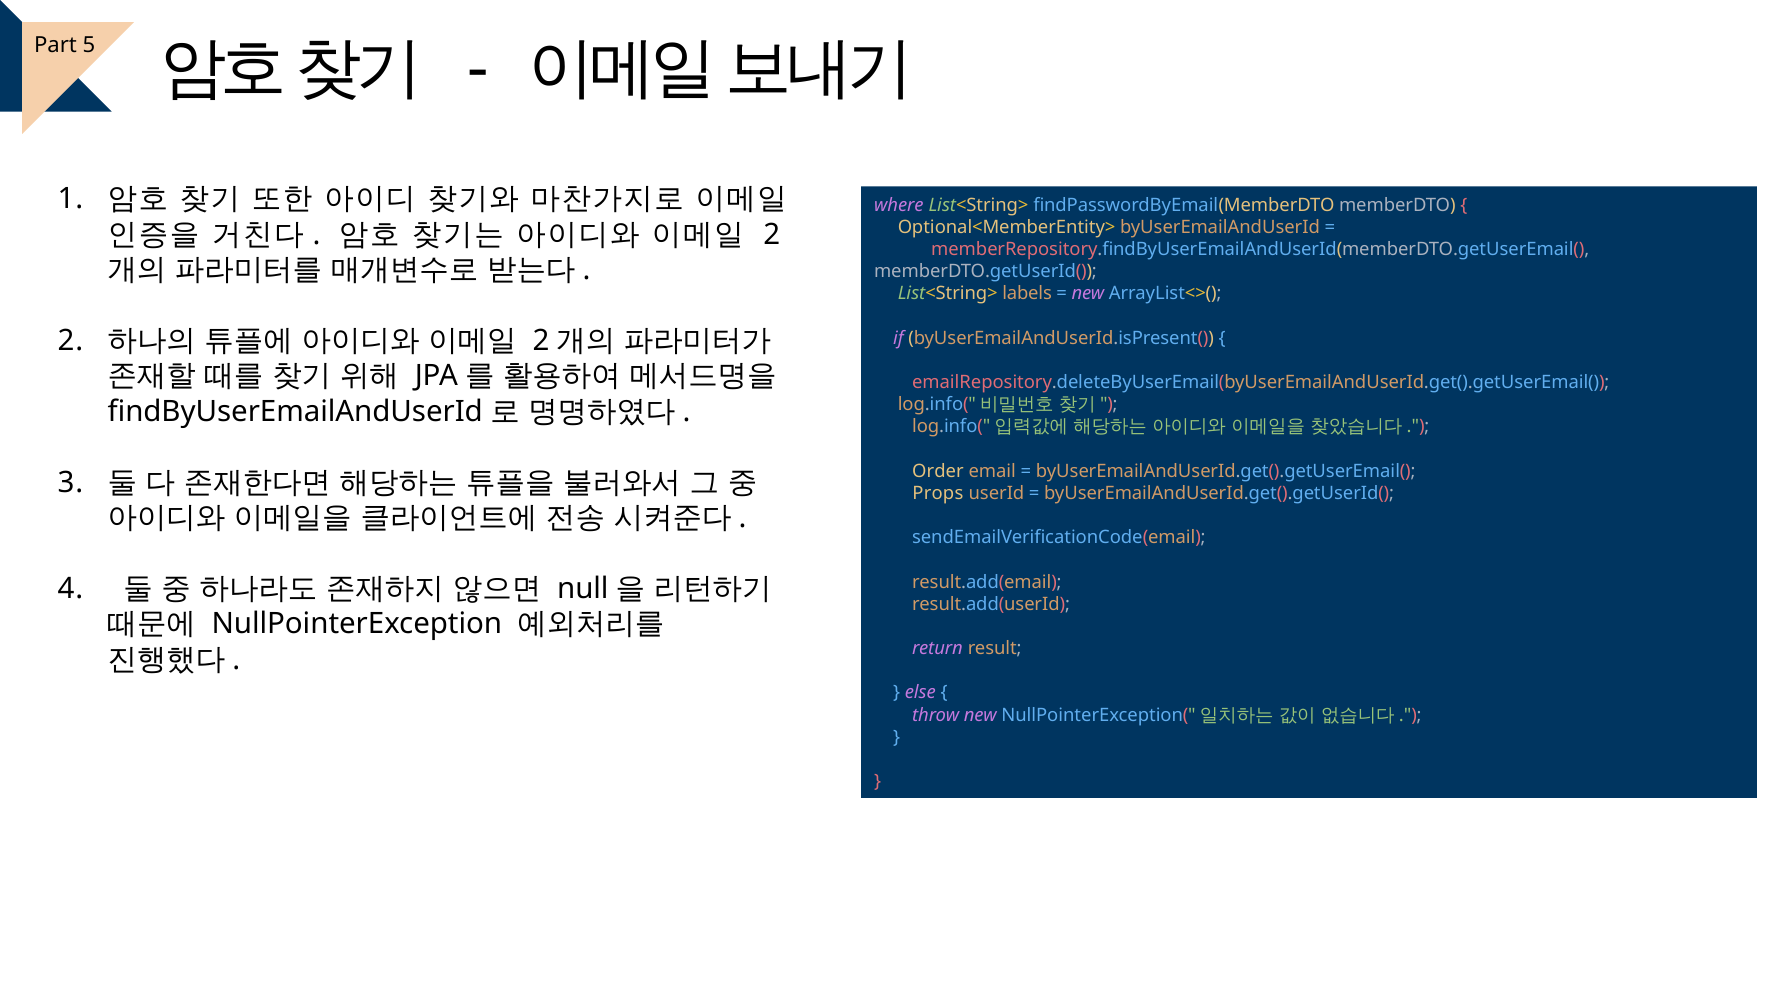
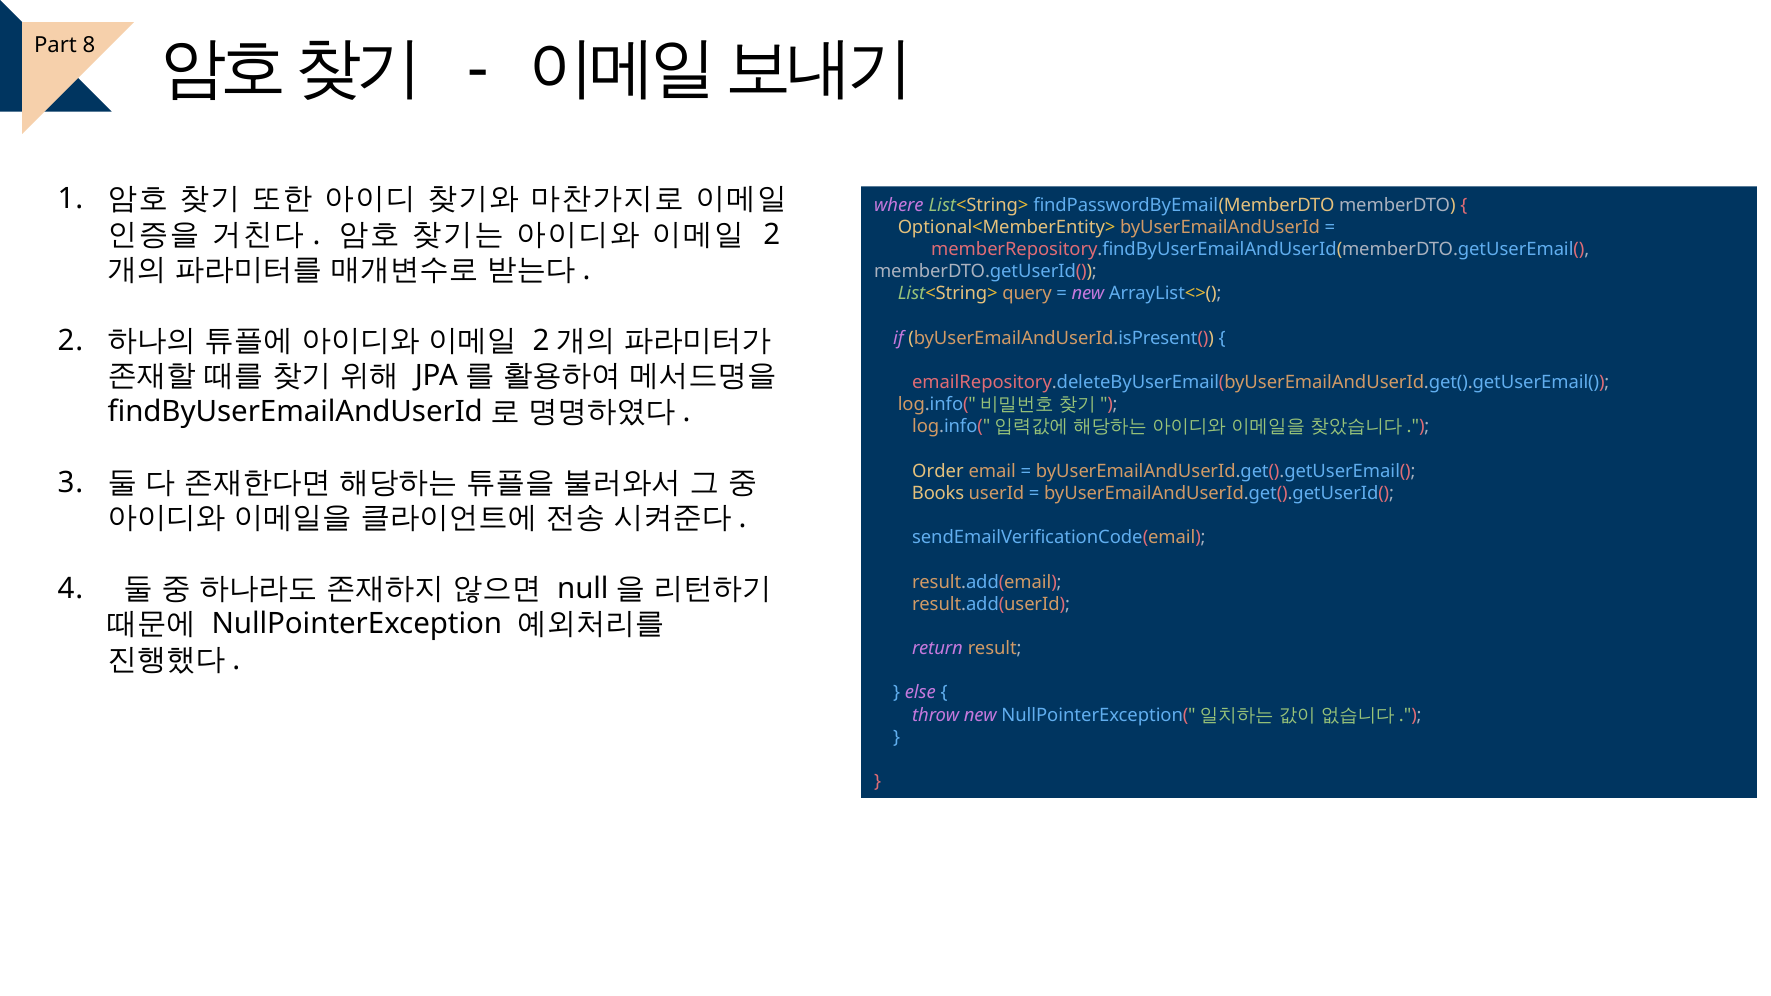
5: 5 -> 8
labels: labels -> query
Props: Props -> Books
